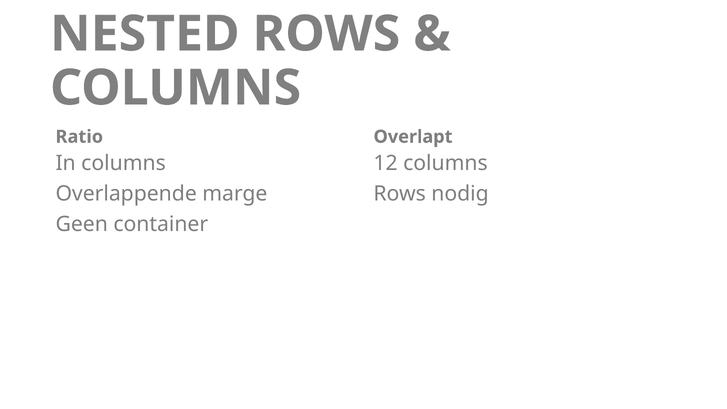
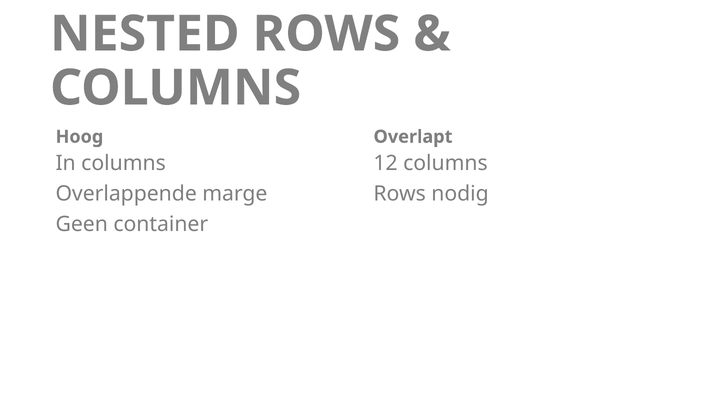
Ratio: Ratio -> Hoog
